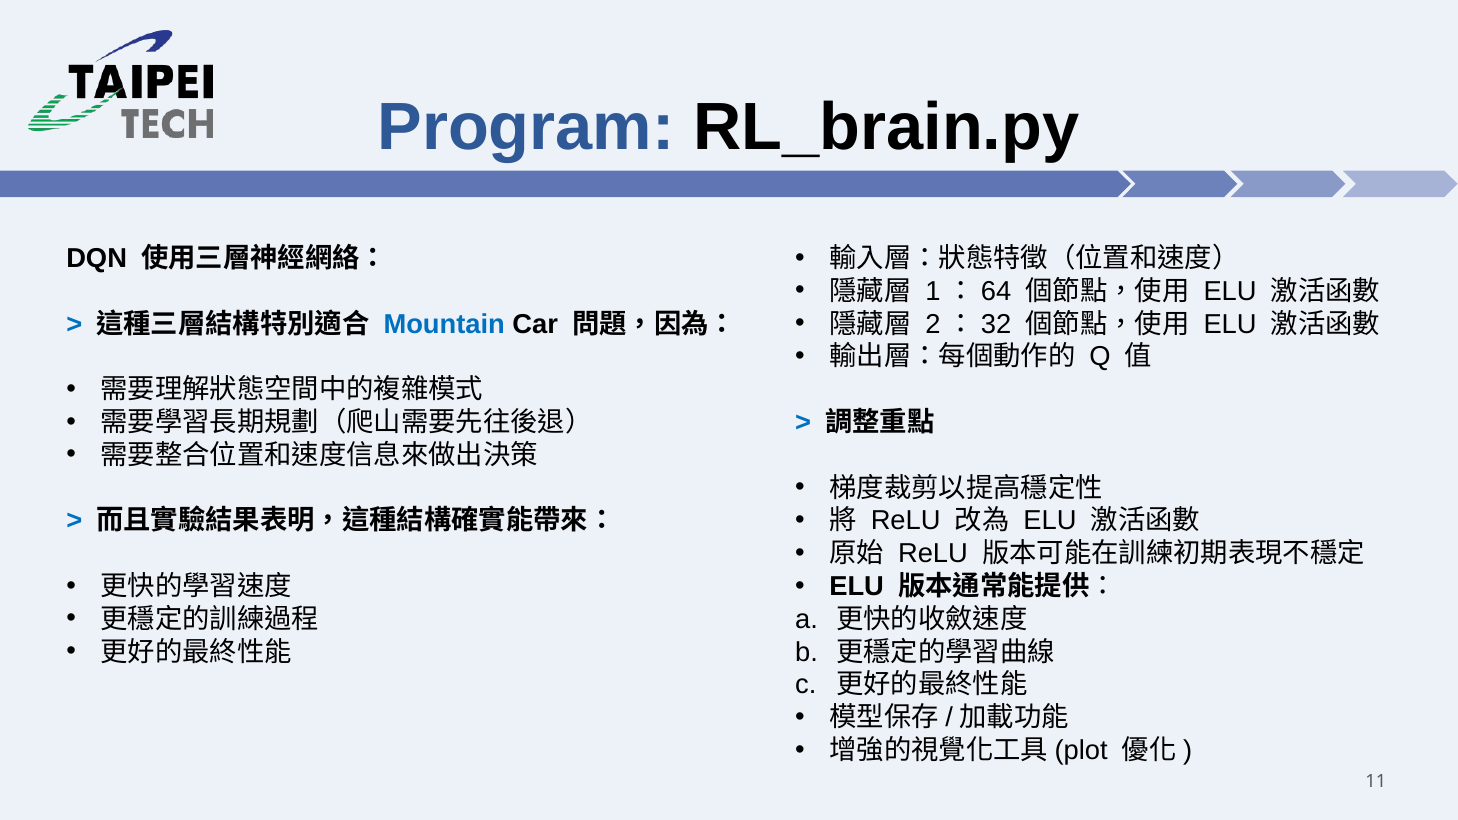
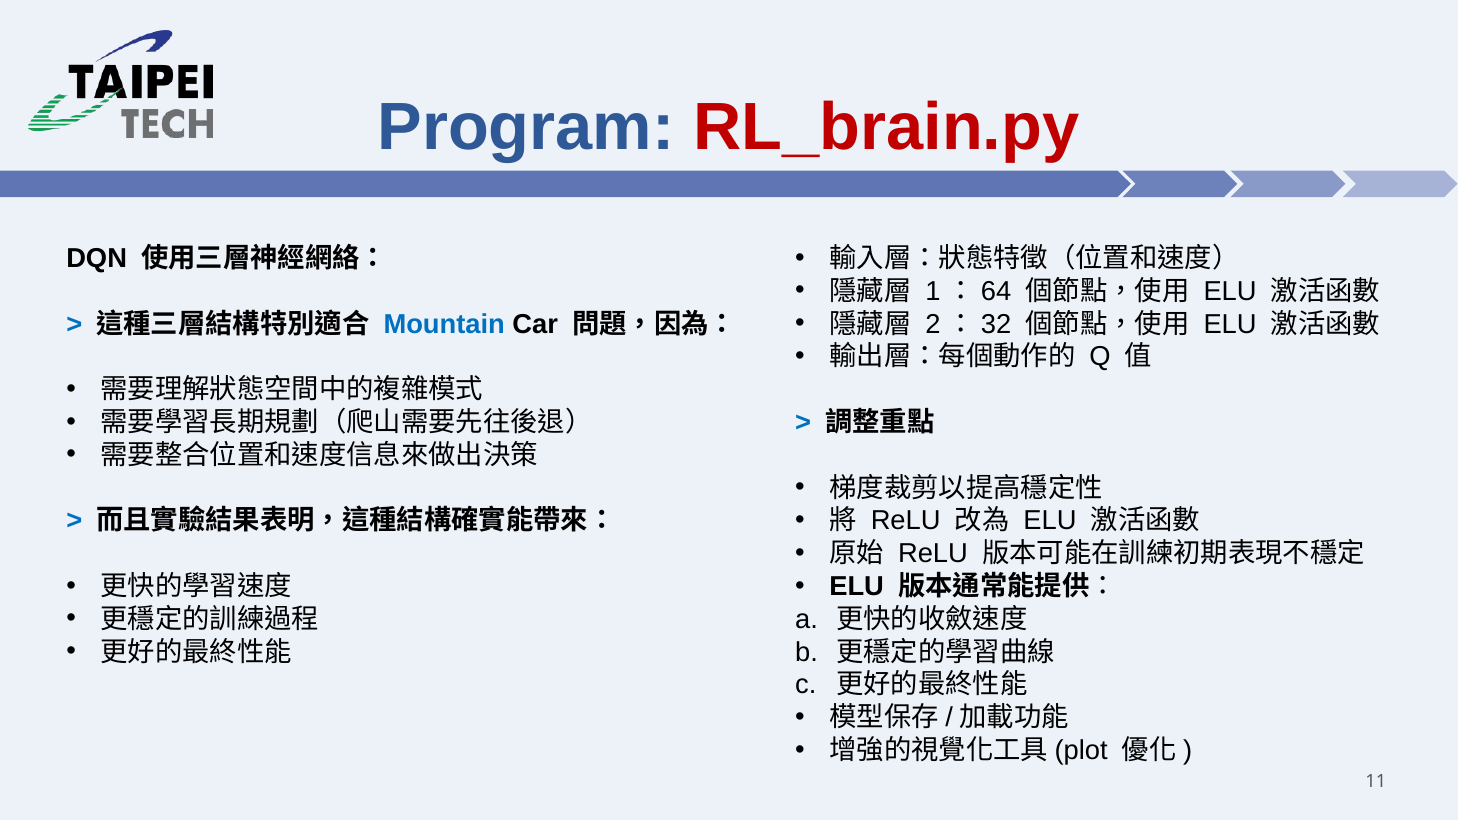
RL_brain.py colour: black -> red
